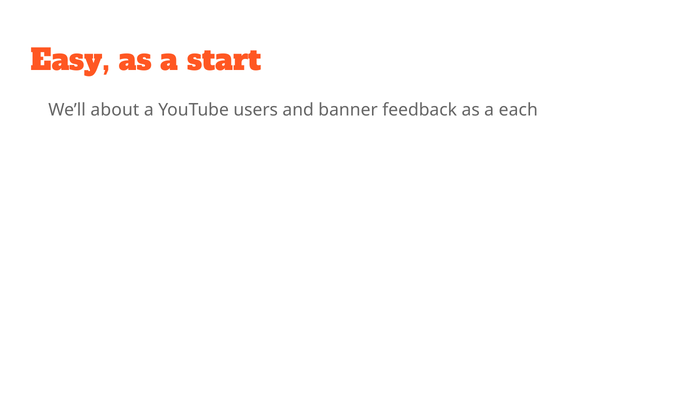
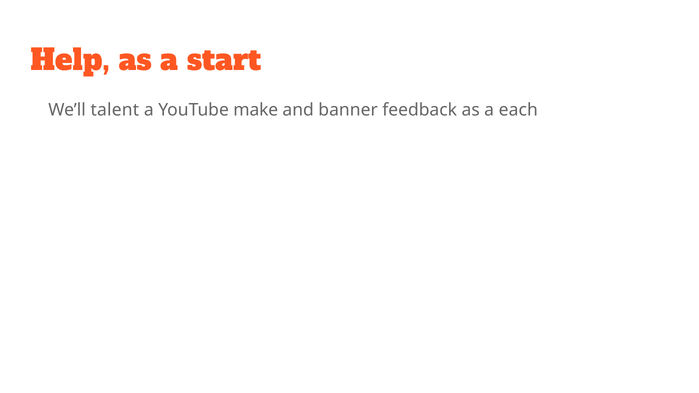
Easy: Easy -> Help
about: about -> talent
users: users -> make
